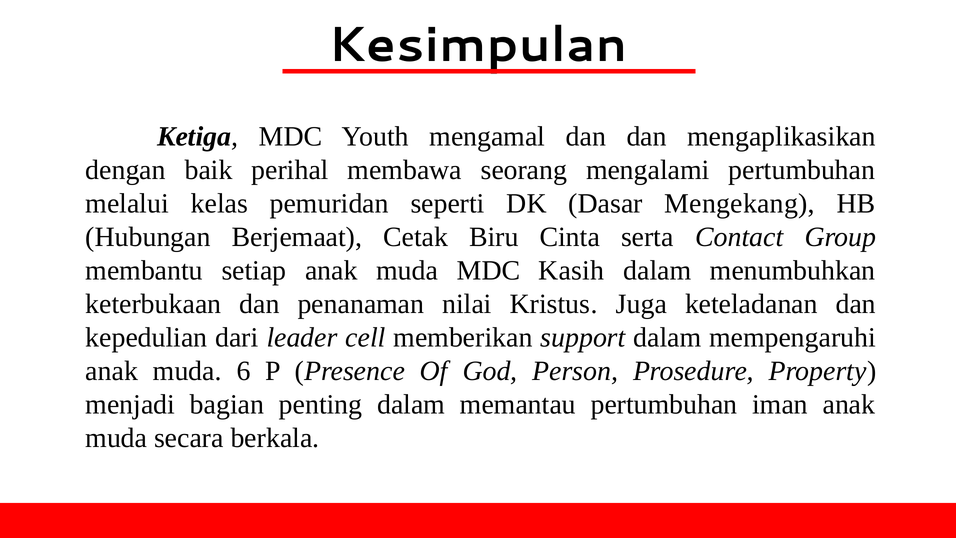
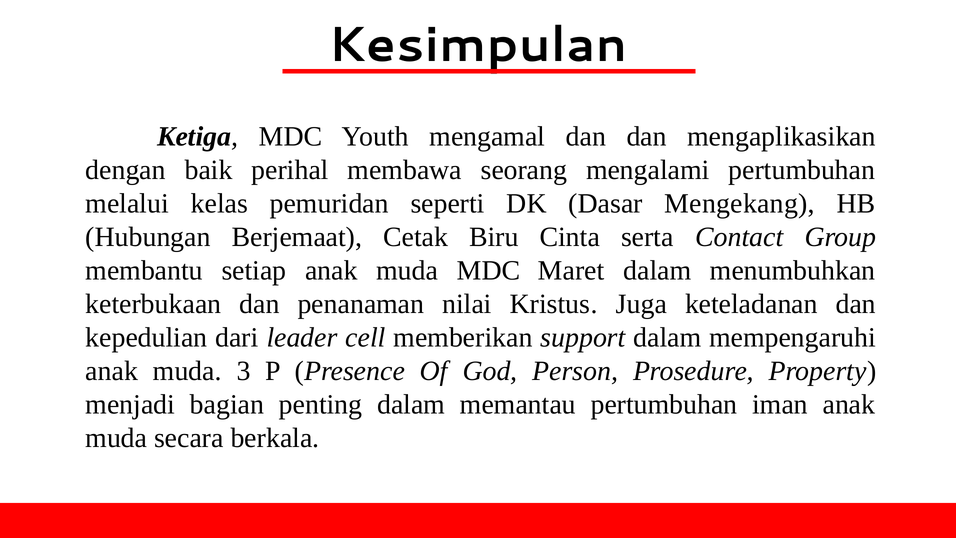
Kasih: Kasih -> Maret
6: 6 -> 3
